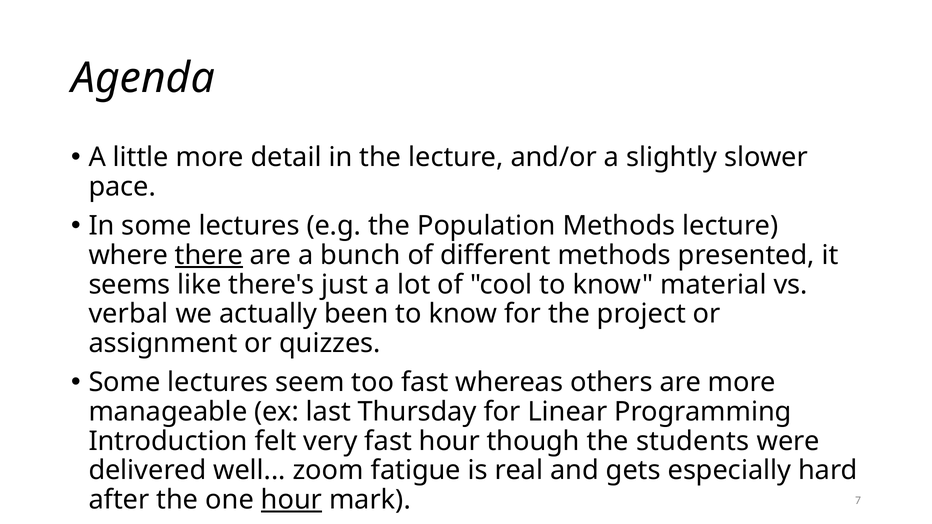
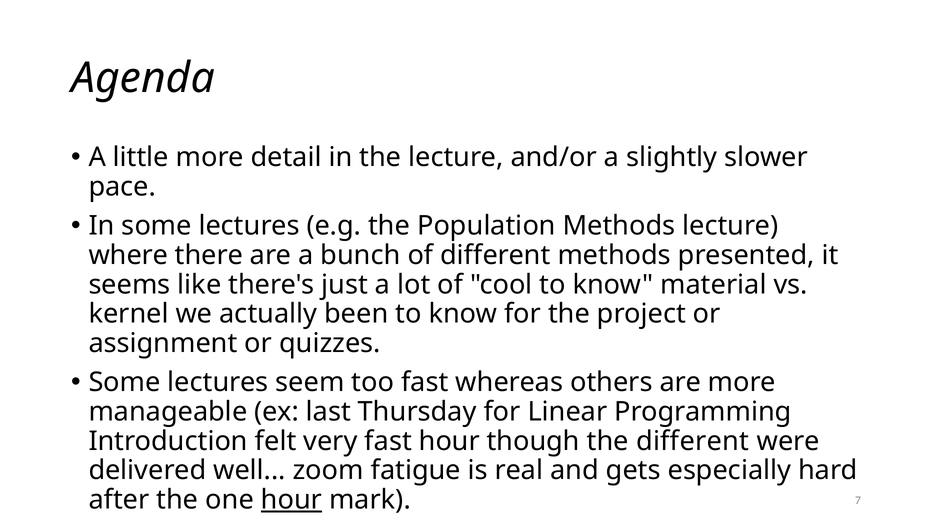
there underline: present -> none
verbal: verbal -> kernel
the students: students -> different
